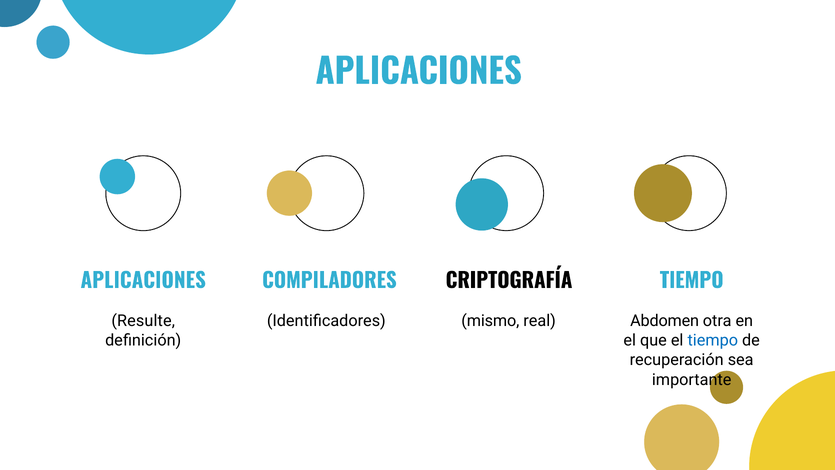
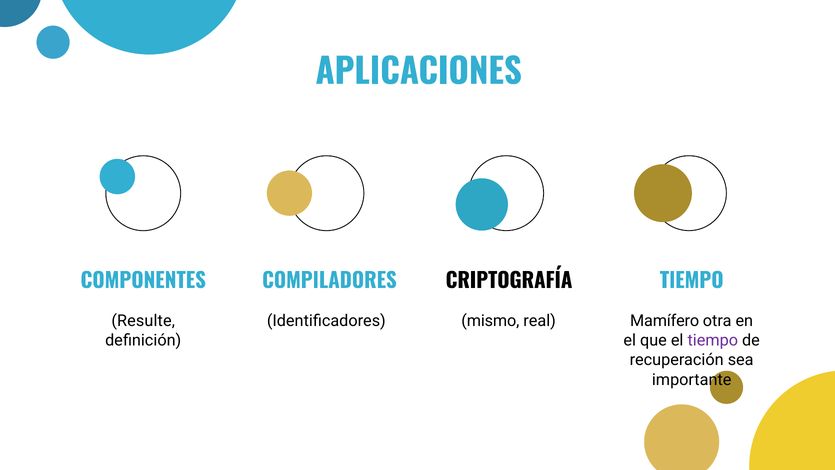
APLICACIONES at (143, 281): APLICACIONES -> COMPONENTES
Abdomen: Abdomen -> Mamífero
tiempo at (713, 340) colour: blue -> purple
